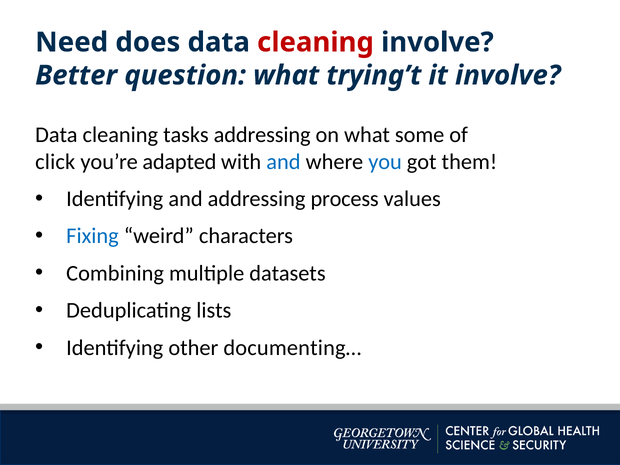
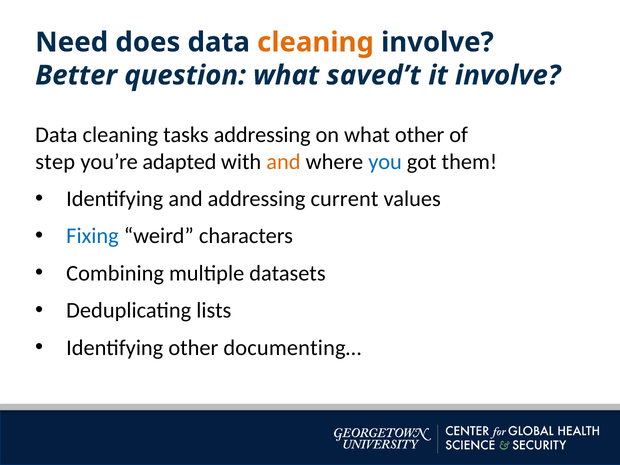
cleaning at (315, 42) colour: red -> orange
trying’t: trying’t -> saved’t
what some: some -> other
click: click -> step
and at (283, 162) colour: blue -> orange
process: process -> current
